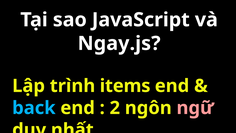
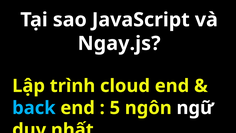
items: items -> cloud
2: 2 -> 5
ngữ colour: pink -> white
